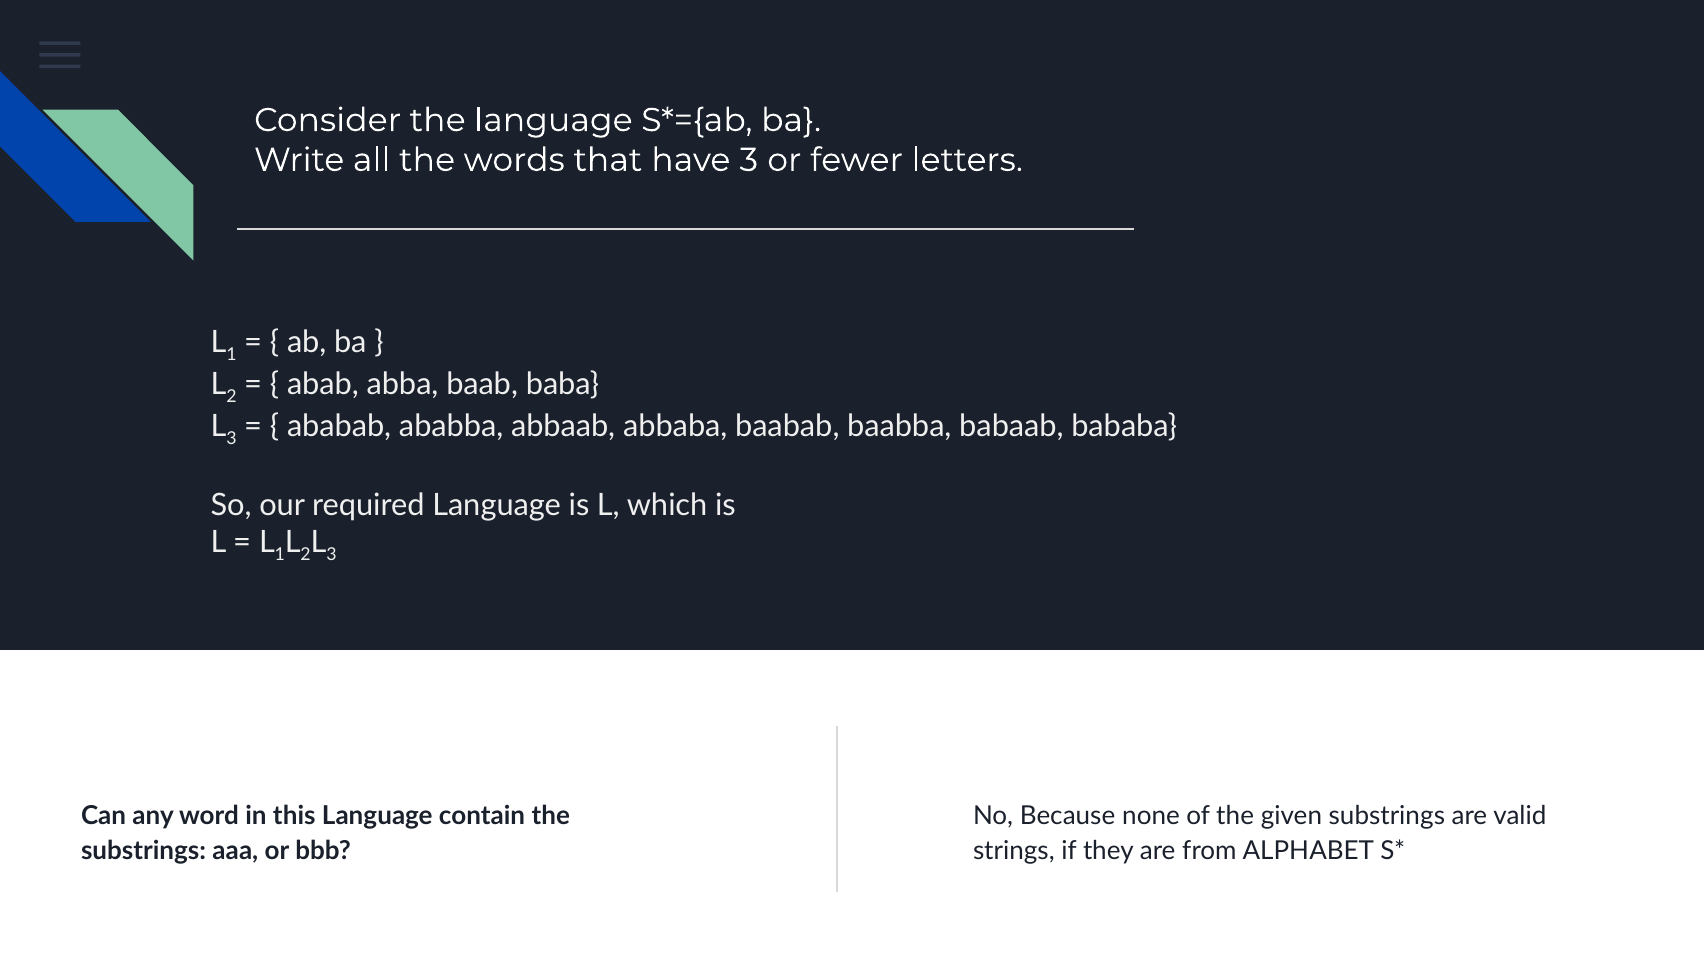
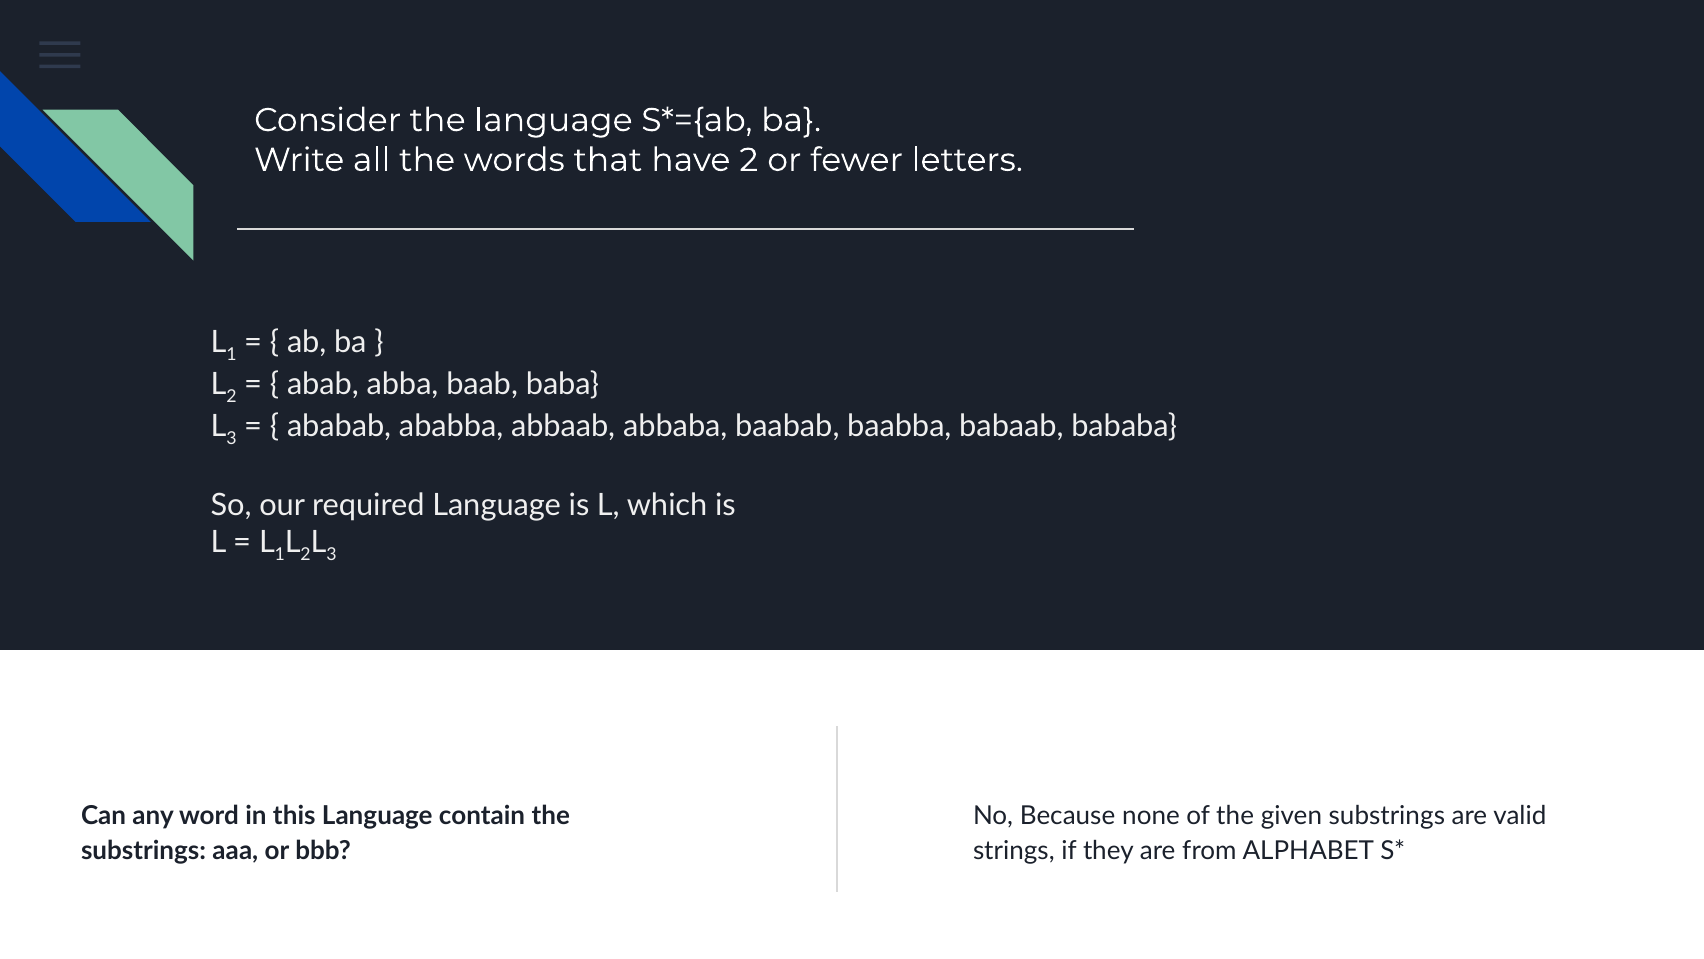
have 3: 3 -> 2
